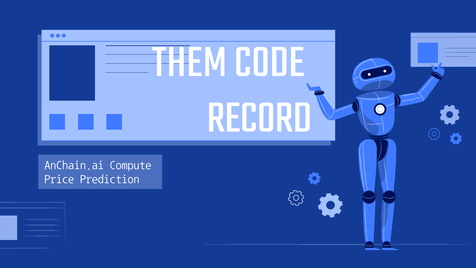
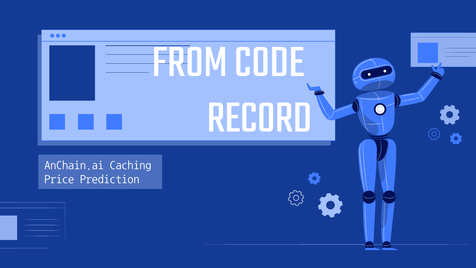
THEM: THEM -> FROM
Compute: Compute -> Caching
